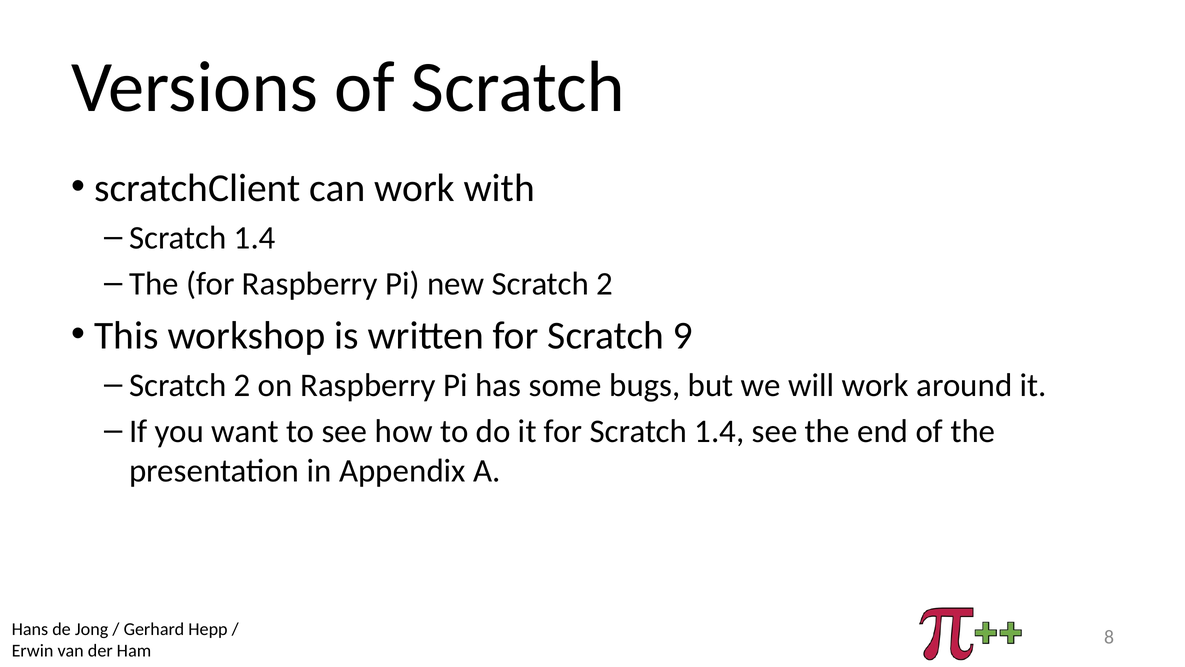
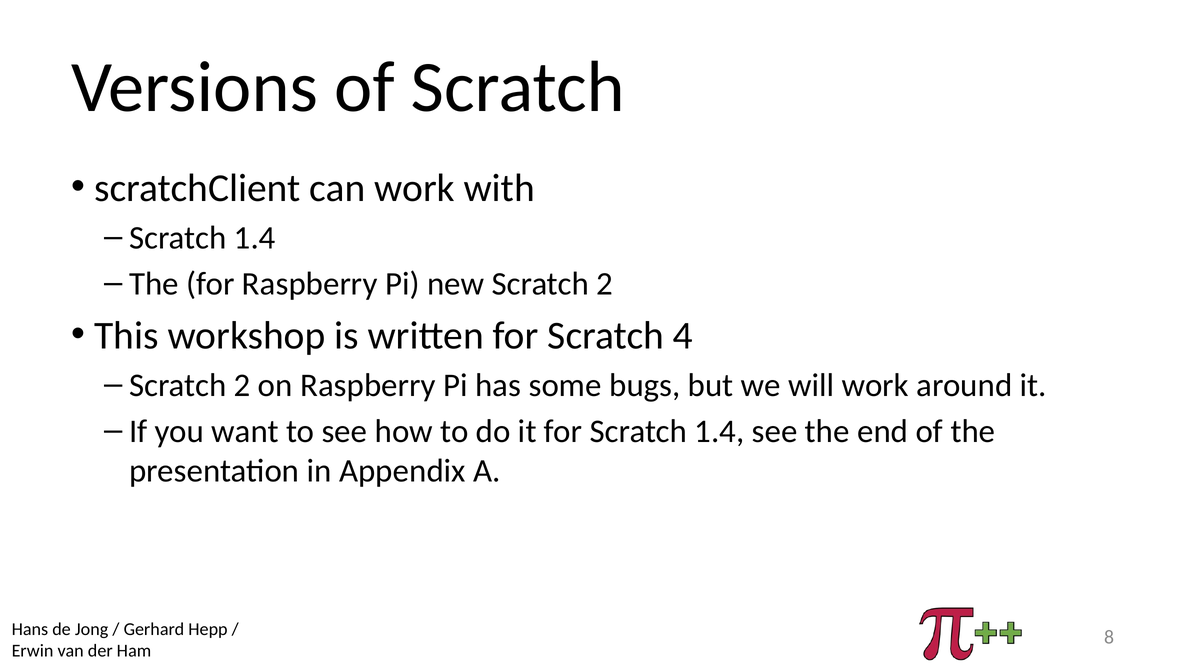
9: 9 -> 4
